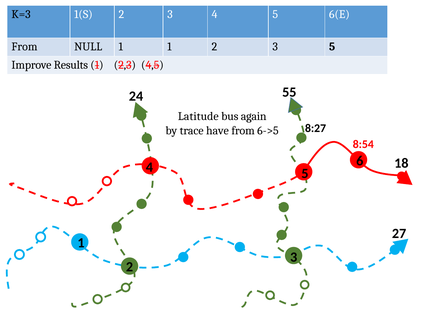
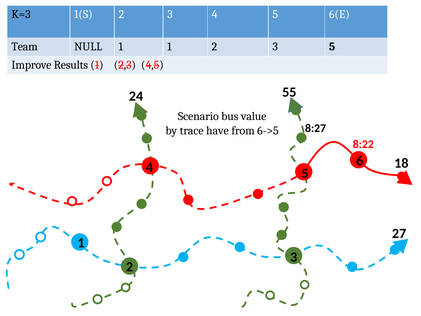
From at (24, 47): From -> Team
Latitude: Latitude -> Scenario
again: again -> value
8:54: 8:54 -> 8:22
